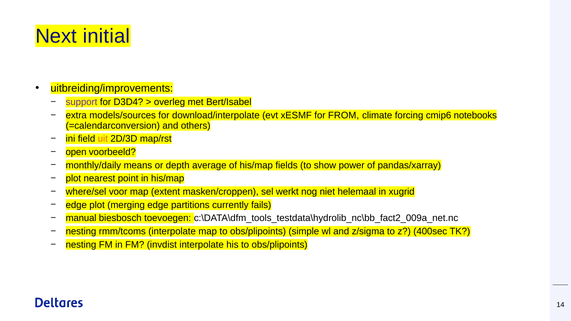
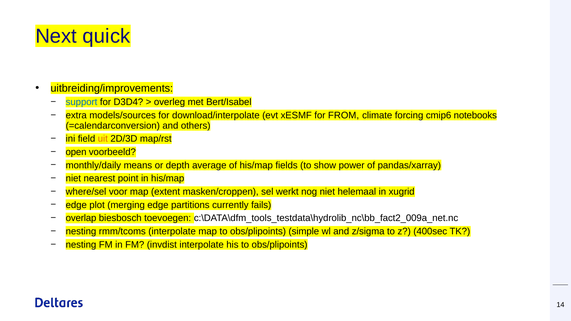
initial: initial -> quick
support colour: purple -> blue
plot at (73, 179): plot -> niet
manual: manual -> overlap
